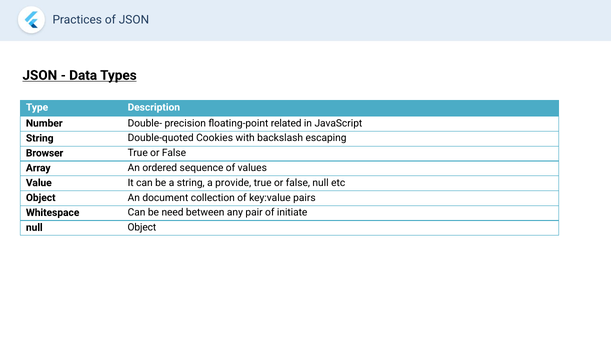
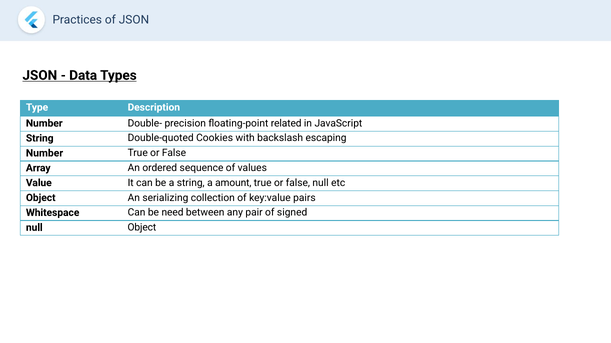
Browser at (45, 153): Browser -> Number
provide: provide -> amount
document: document -> serializing
initiate: initiate -> signed
